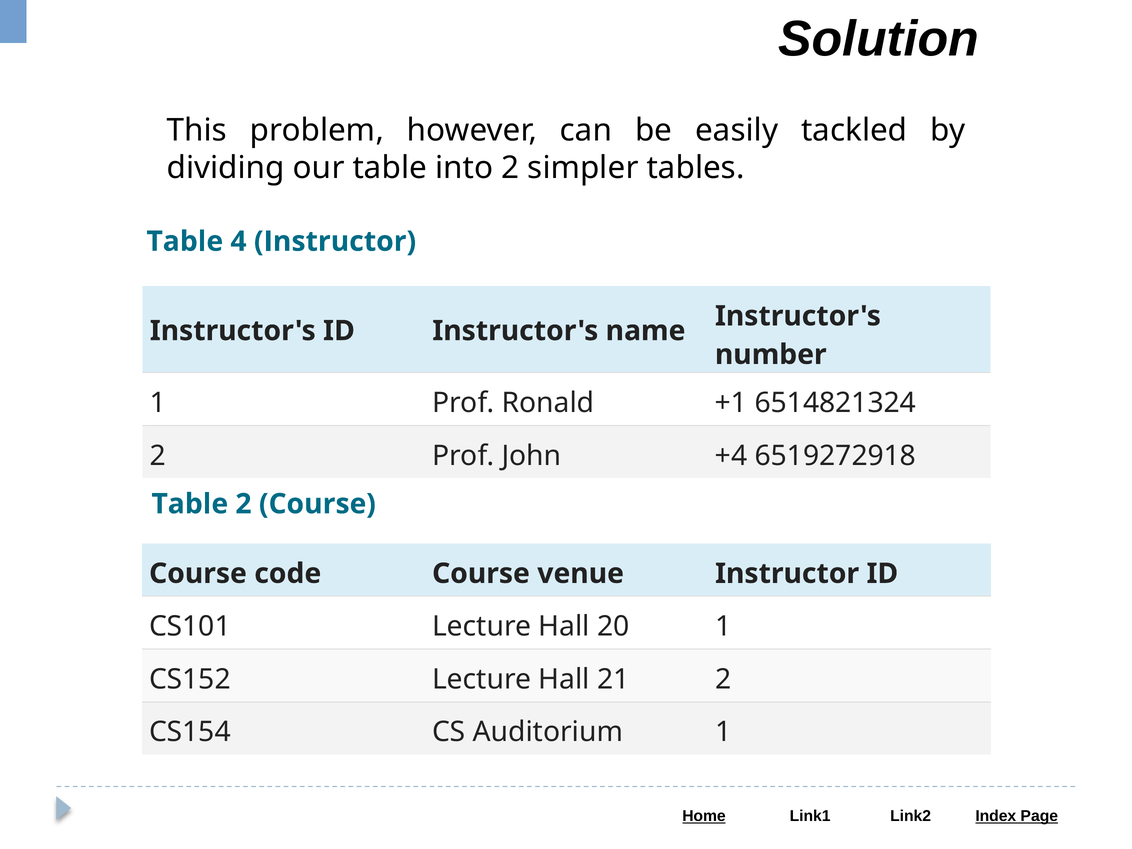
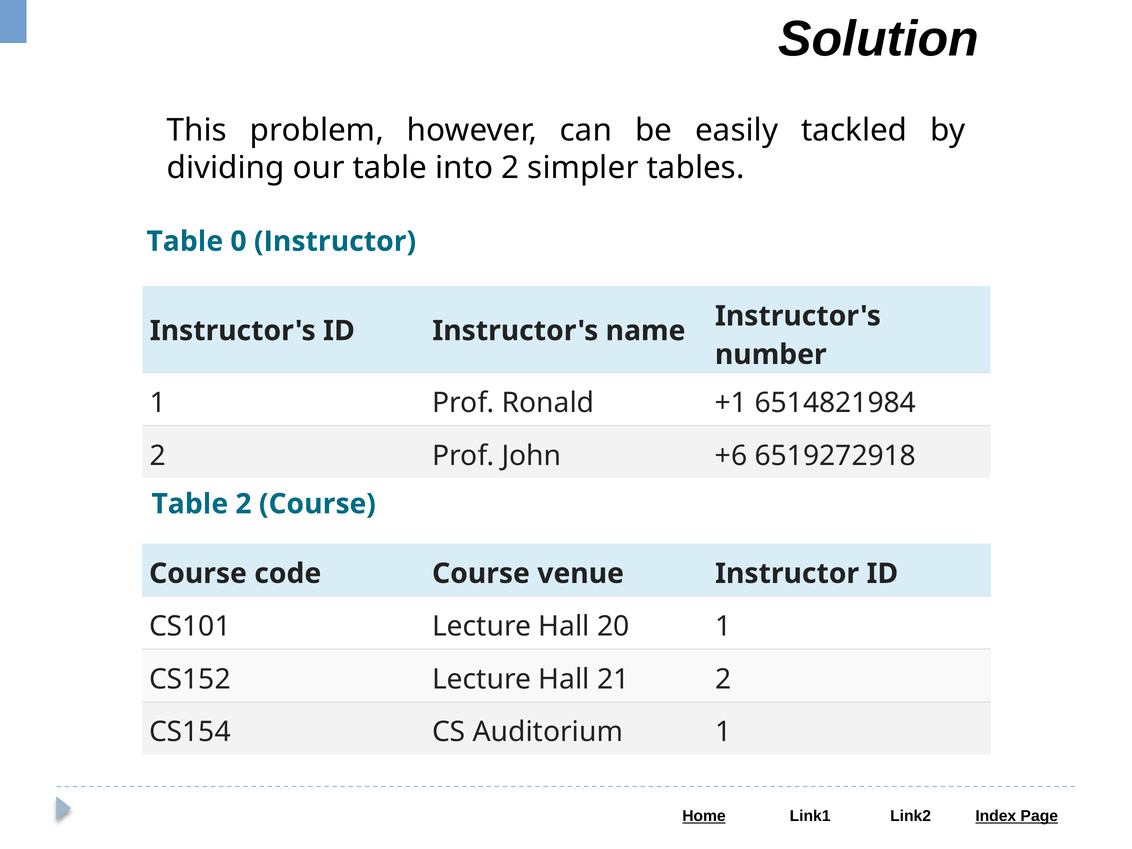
4: 4 -> 0
6514821324: 6514821324 -> 6514821984
+4: +4 -> +6
